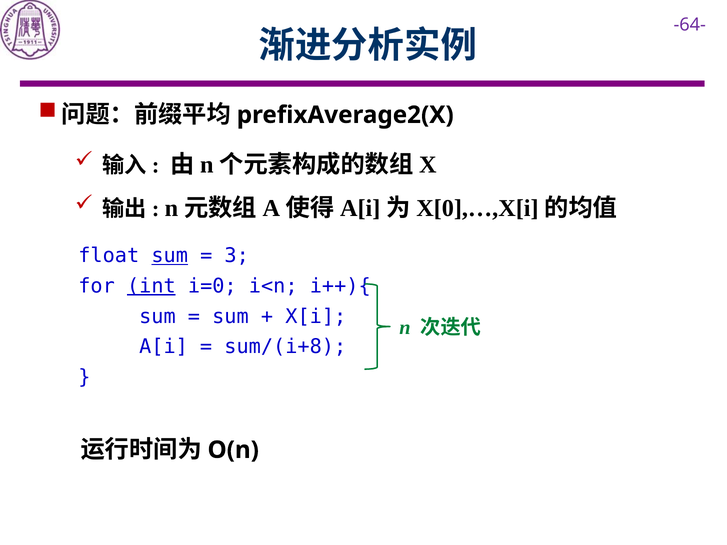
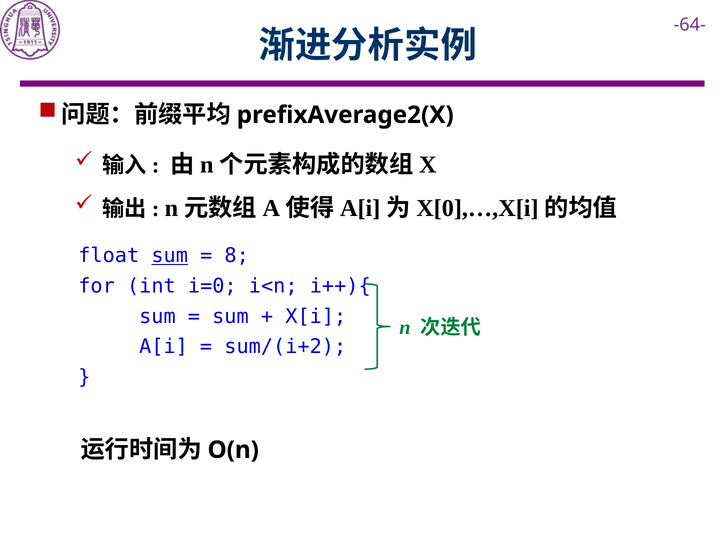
3: 3 -> 8
int underline: present -> none
sum/(i+8: sum/(i+8 -> sum/(i+2
